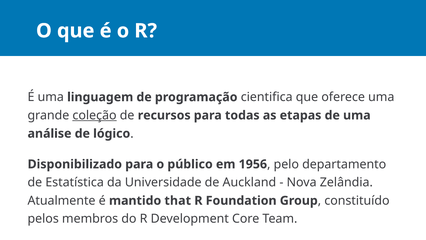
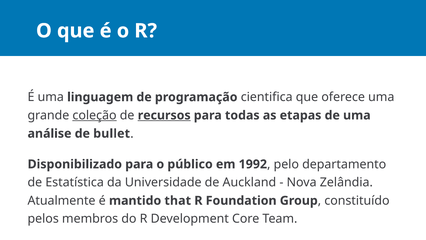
recursos underline: none -> present
lógico: lógico -> bullet
1956: 1956 -> 1992
